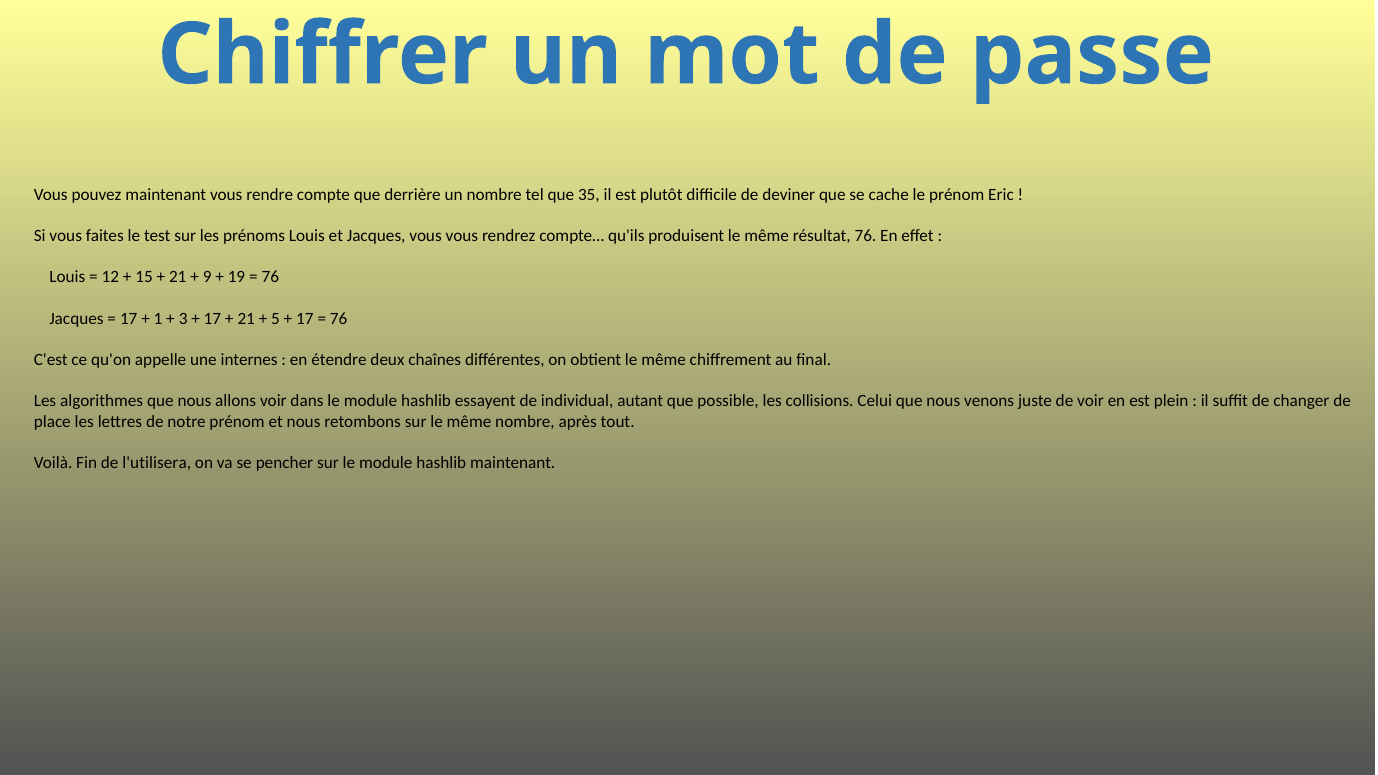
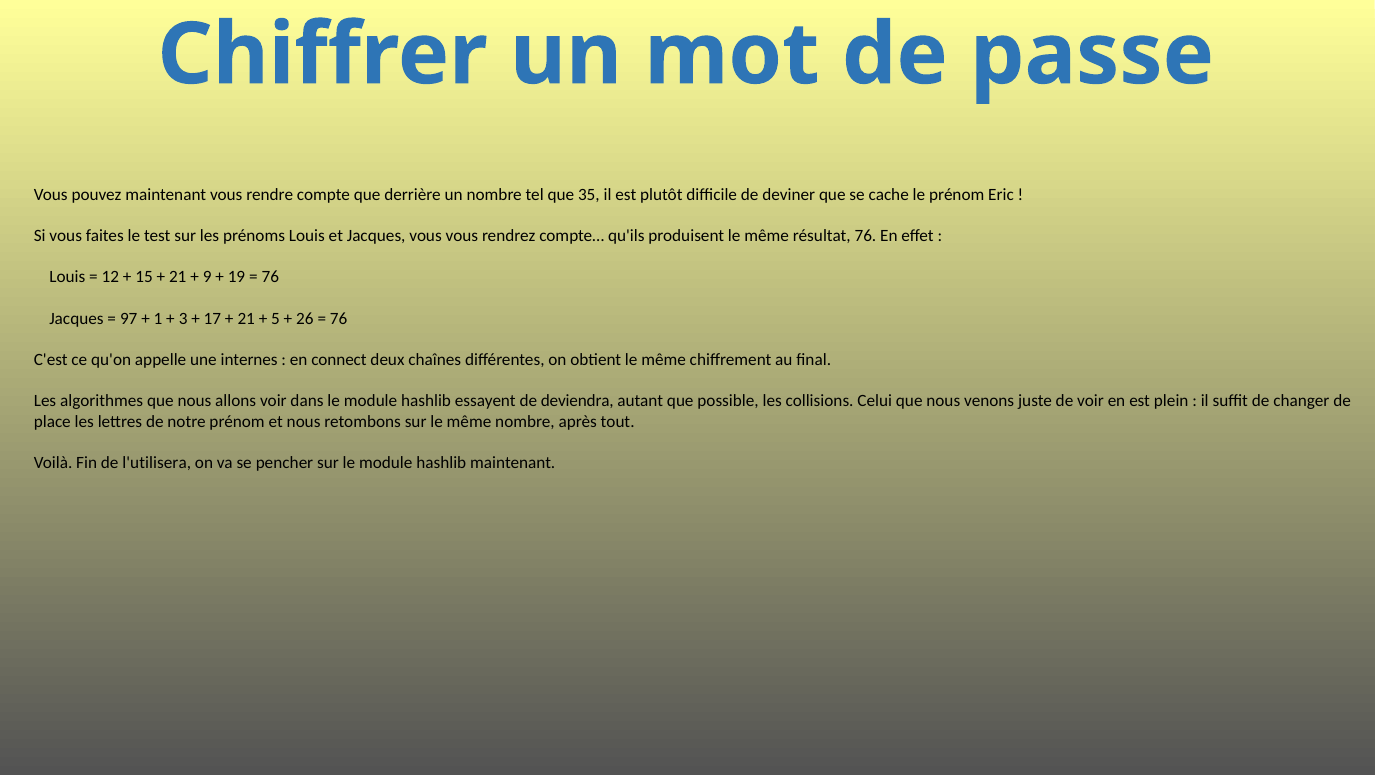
17 at (129, 319): 17 -> 97
17 at (305, 319): 17 -> 26
étendre: étendre -> connect
individual: individual -> deviendra
